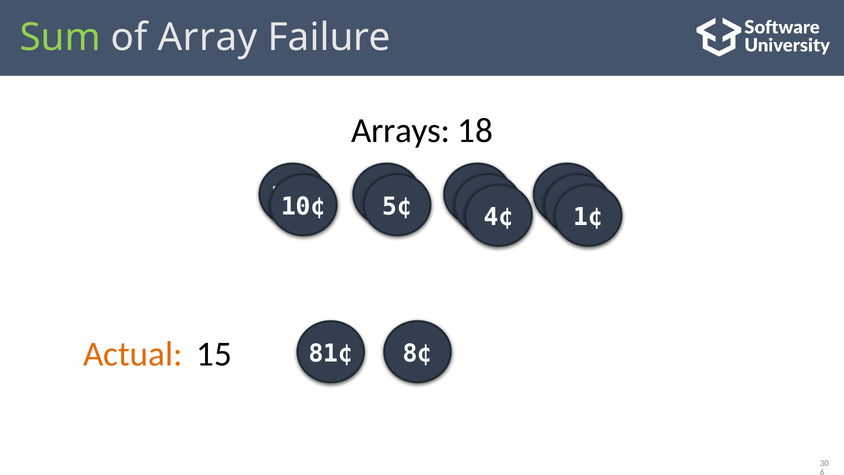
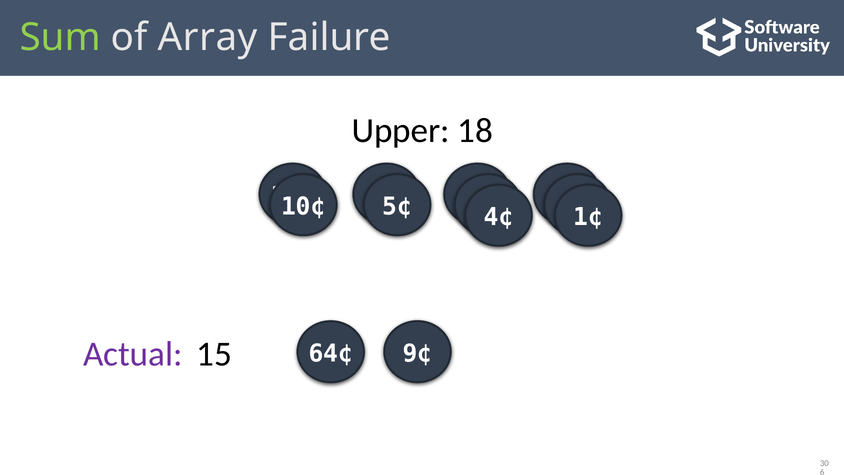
Arrays: Arrays -> Upper
Actual colour: orange -> purple
81¢: 81¢ -> 64¢
8¢: 8¢ -> 9¢
